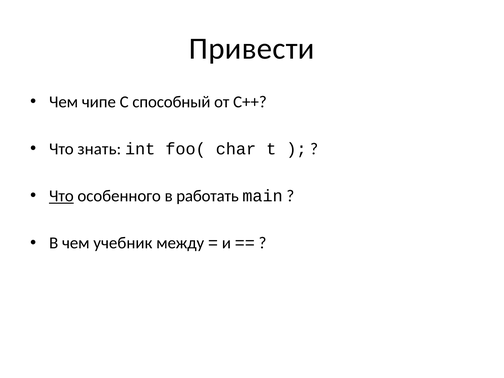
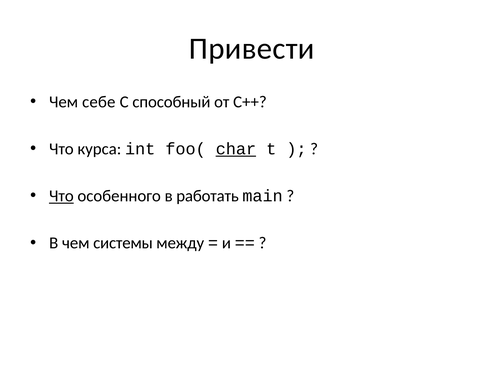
чипе: чипе -> себе
знать: знать -> курса
char underline: none -> present
учебник: учебник -> системы
